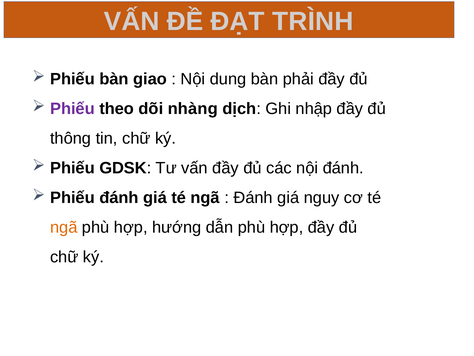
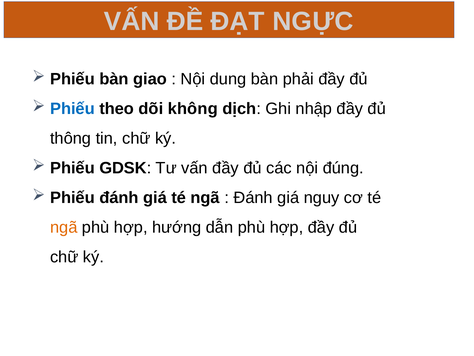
TRÌNH: TRÌNH -> NGỰC
Phiếu at (72, 109) colour: purple -> blue
nhàng: nhàng -> không
nội đánh: đánh -> đúng
